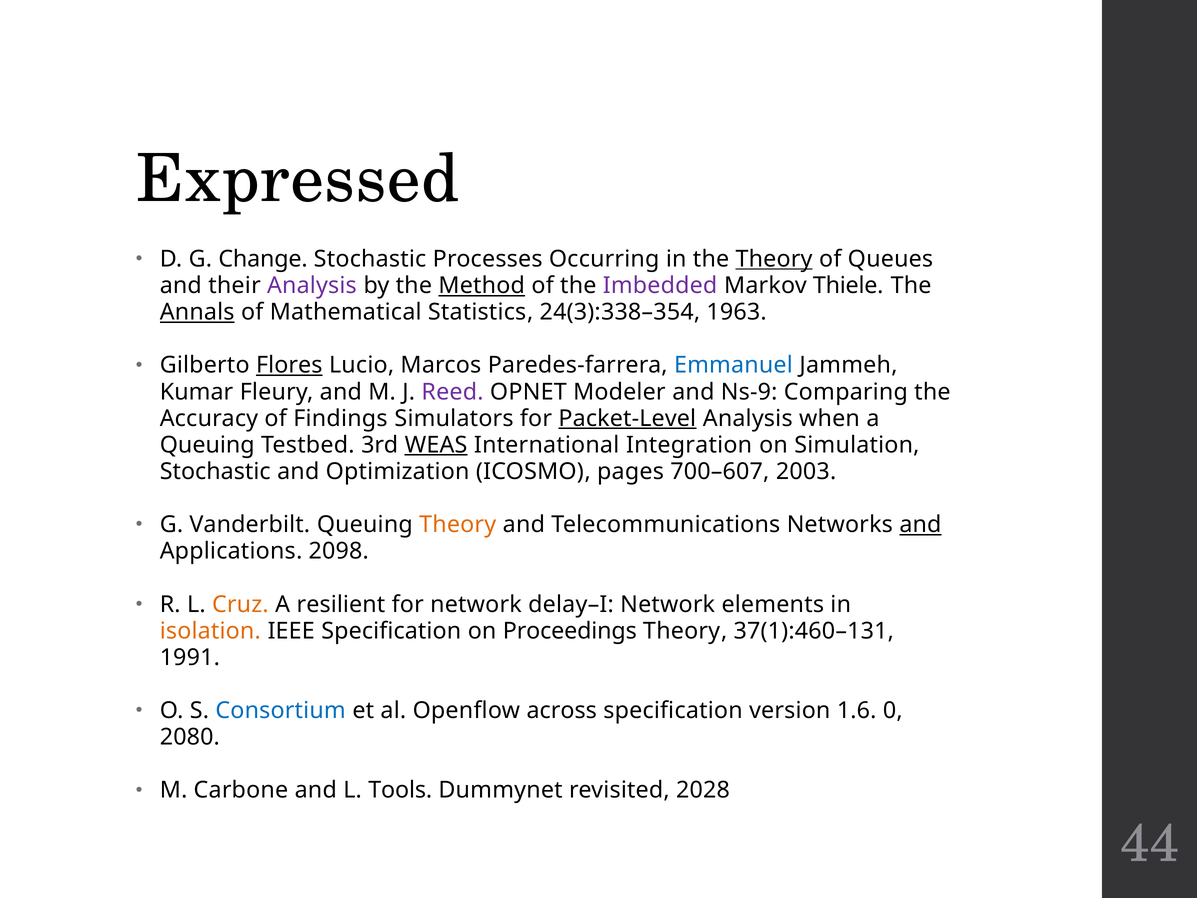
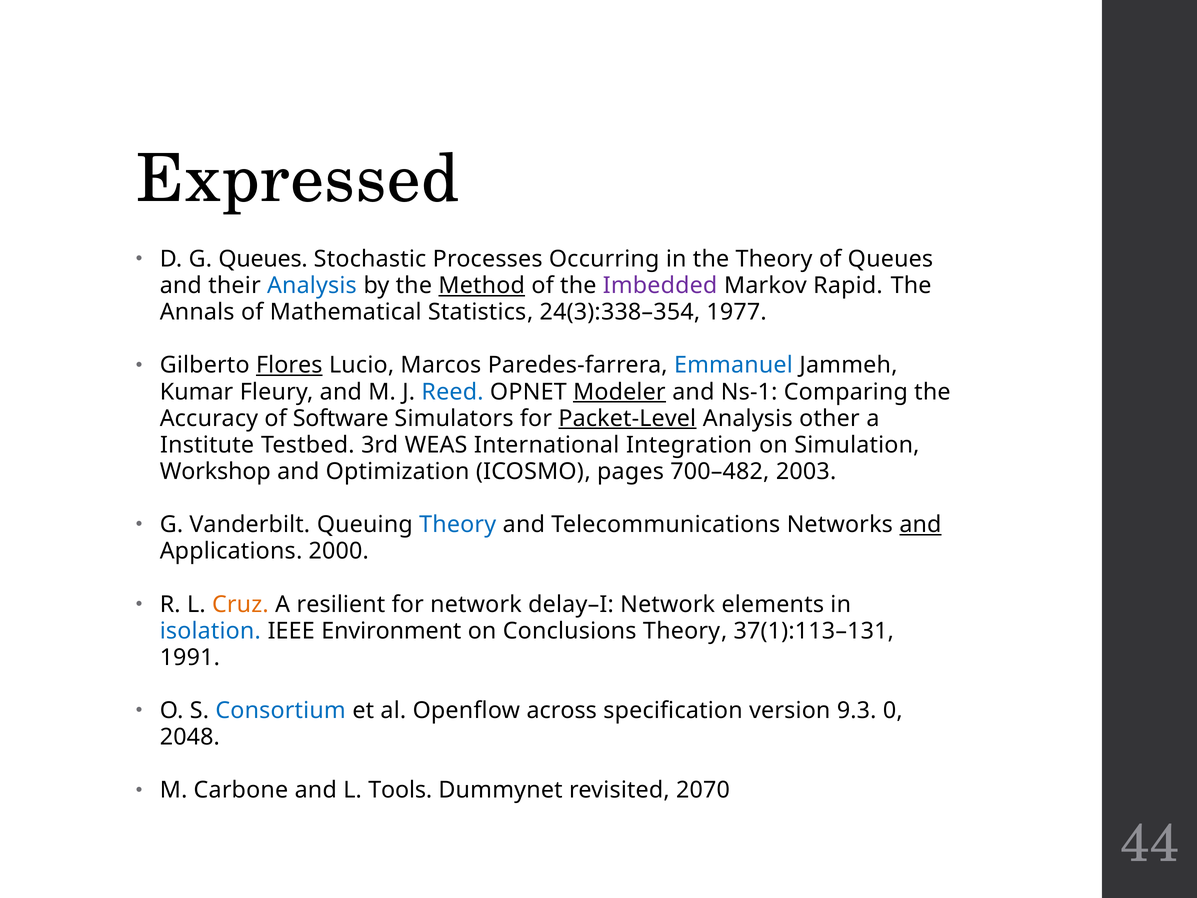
G Change: Change -> Queues
Theory at (774, 259) underline: present -> none
Analysis at (312, 285) colour: purple -> blue
Thiele: Thiele -> Rapid
Annals underline: present -> none
1963: 1963 -> 1977
Reed colour: purple -> blue
Modeler underline: none -> present
Ns-9: Ns-9 -> Ns-1
Findings: Findings -> Software
when: when -> other
Queuing at (207, 445): Queuing -> Institute
WEAS underline: present -> none
Stochastic at (215, 471): Stochastic -> Workshop
700–607: 700–607 -> 700–482
Theory at (458, 524) colour: orange -> blue
2098: 2098 -> 2000
isolation colour: orange -> blue
IEEE Specification: Specification -> Environment
Proceedings: Proceedings -> Conclusions
37(1):460–131: 37(1):460–131 -> 37(1):113–131
1.6: 1.6 -> 9.3
2080: 2080 -> 2048
2028: 2028 -> 2070
